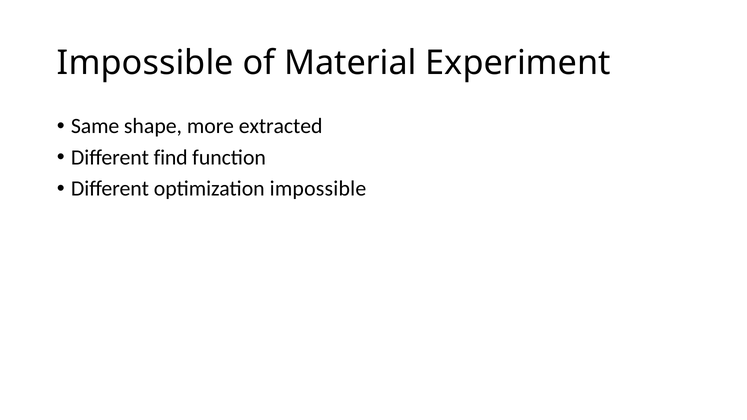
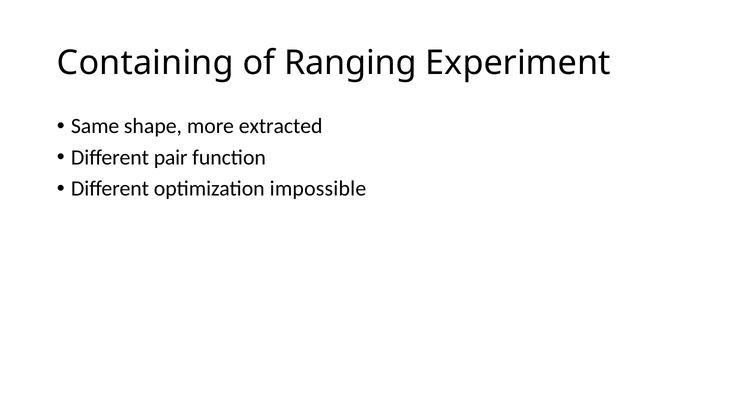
Impossible at (145, 63): Impossible -> Containing
Material: Material -> Ranging
find: find -> pair
